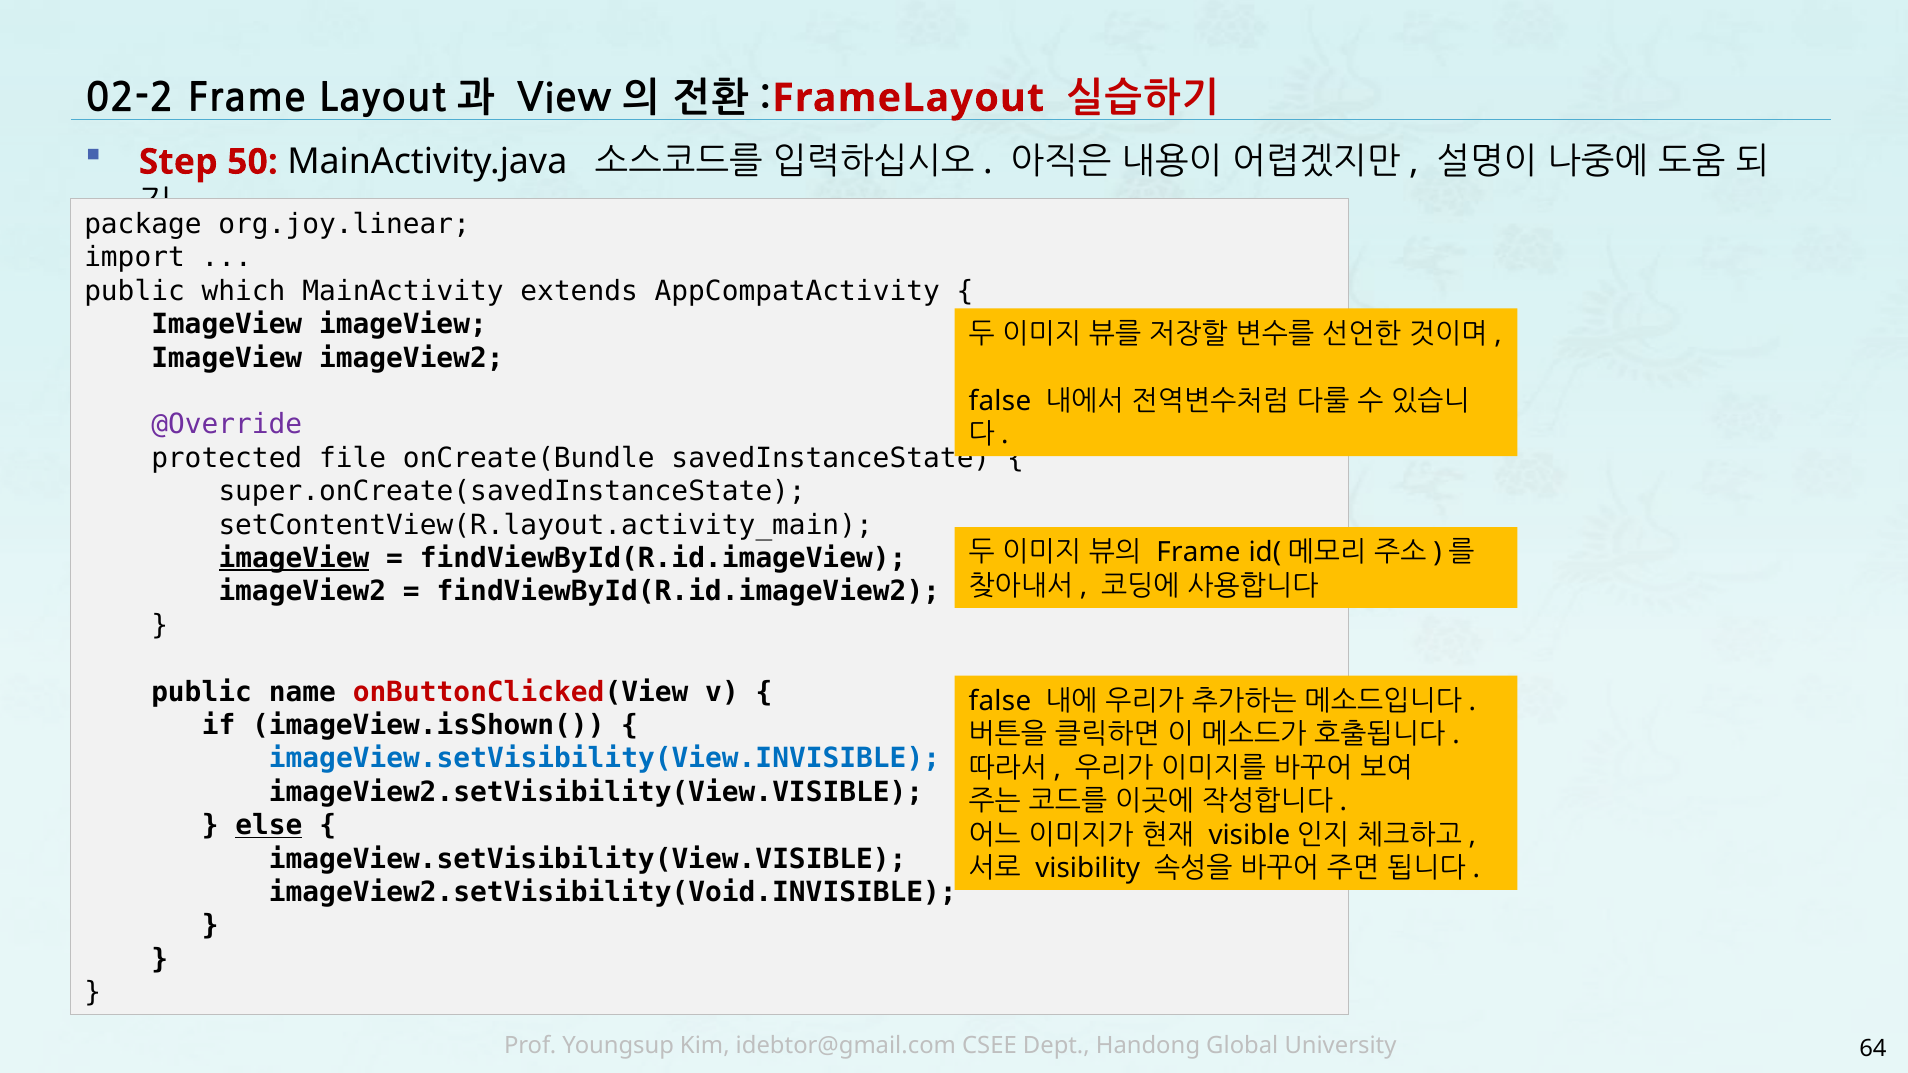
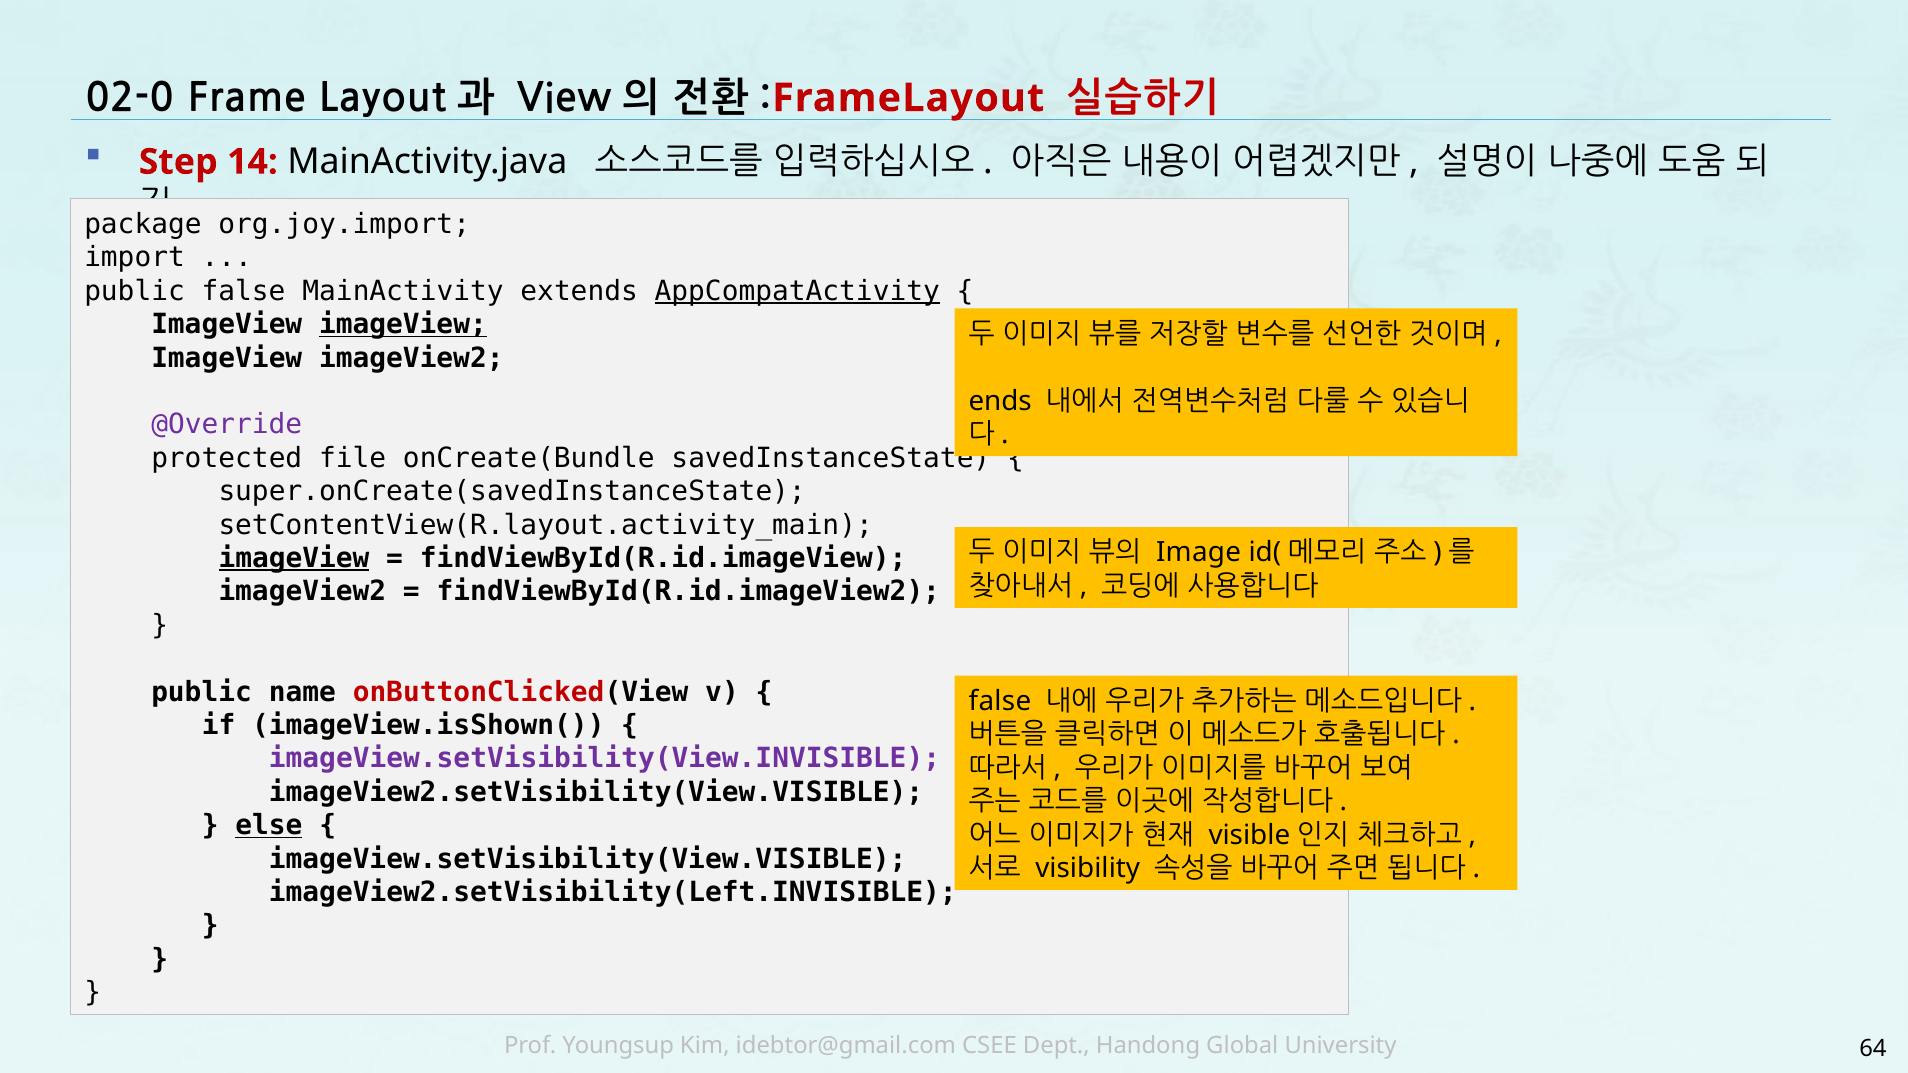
02-2: 02-2 -> 02-0
50: 50 -> 14
org.joy.linear: org.joy.linear -> org.joy.import
public which: which -> false
AppCompatActivity underline: none -> present
imageView at (403, 325) underline: none -> present
false at (1000, 401): false -> ends
Frame at (1198, 553): Frame -> Image
imageView.setVisibility(View.INVISIBLE colour: blue -> purple
imageView2.setVisibility(Void.INVISIBLE: imageView2.setVisibility(Void.INVISIBLE -> imageView2.setVisibility(Left.INVISIBLE
